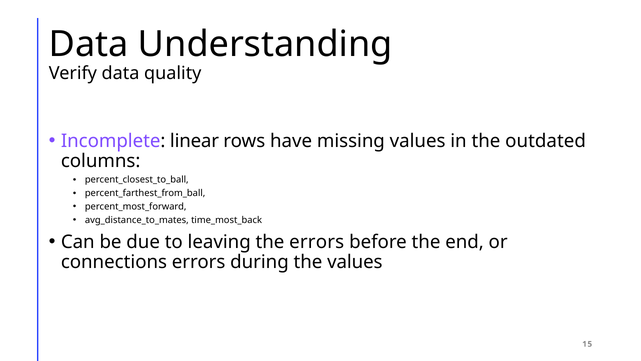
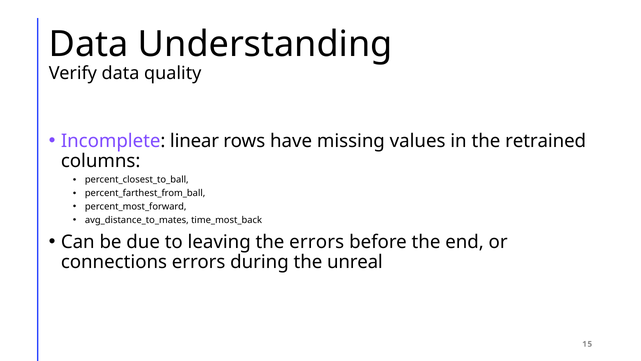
outdated: outdated -> retrained
the values: values -> unreal
